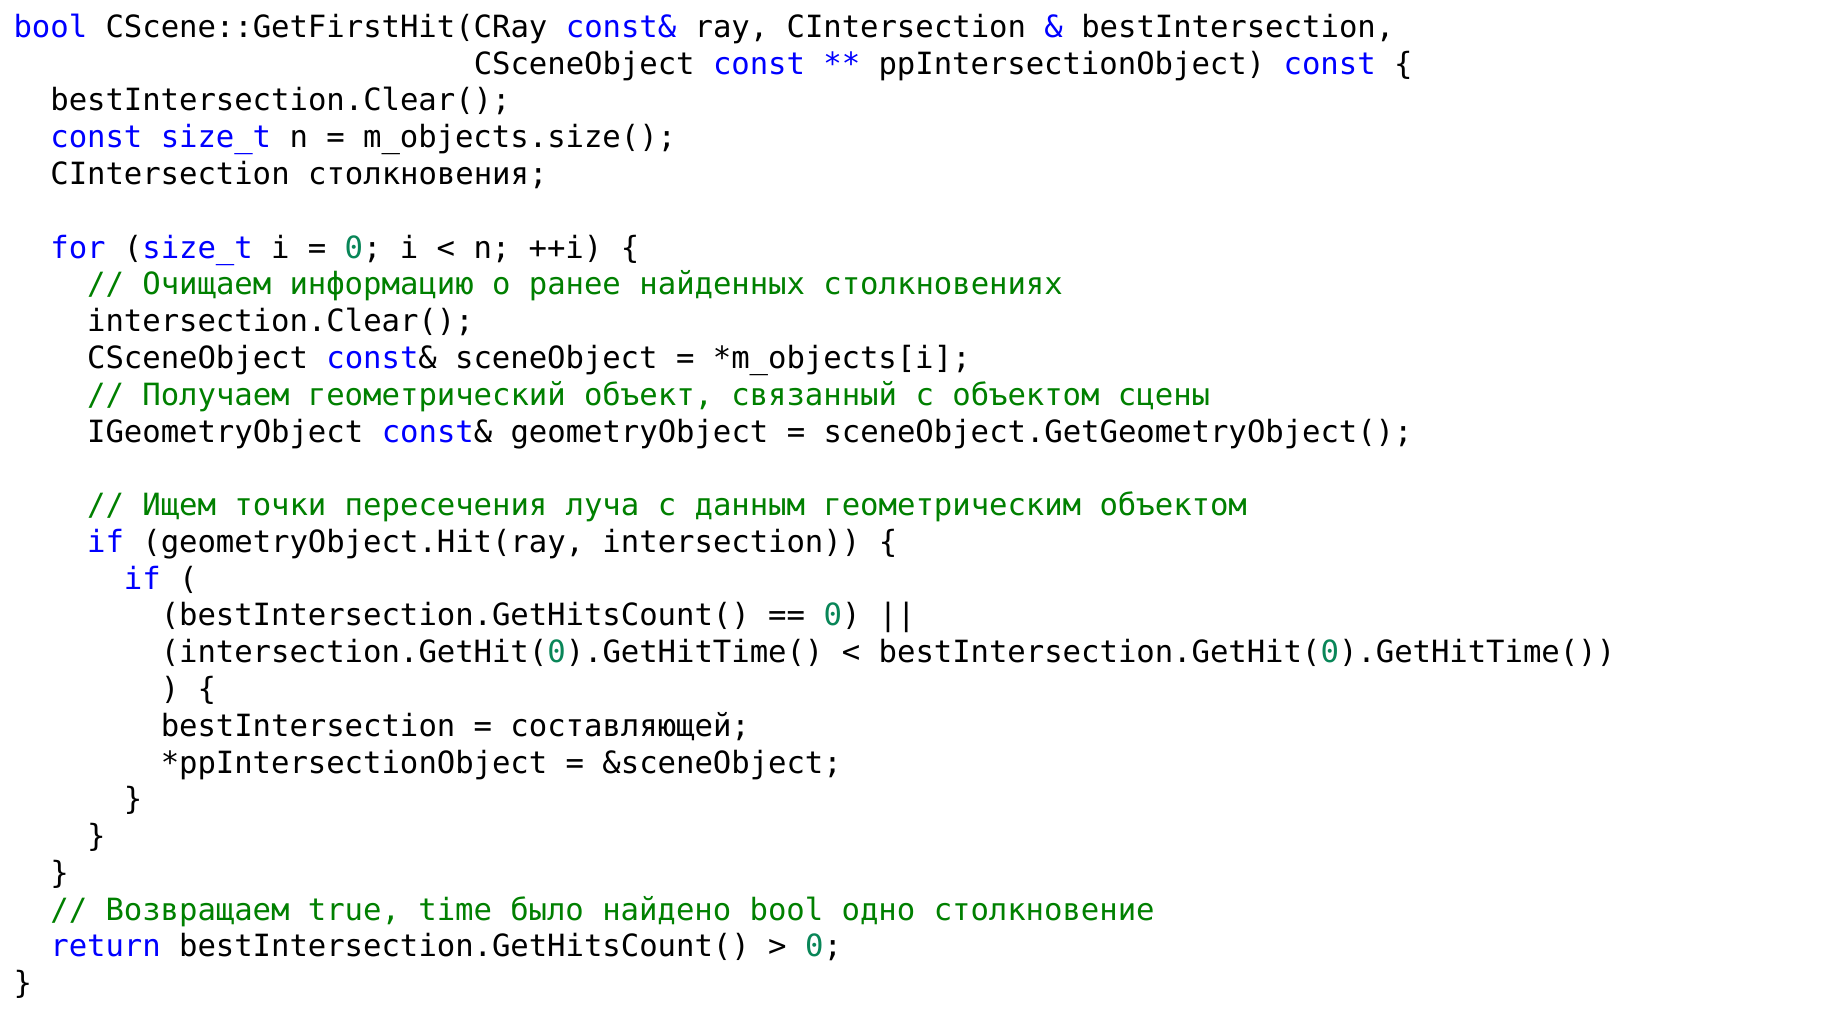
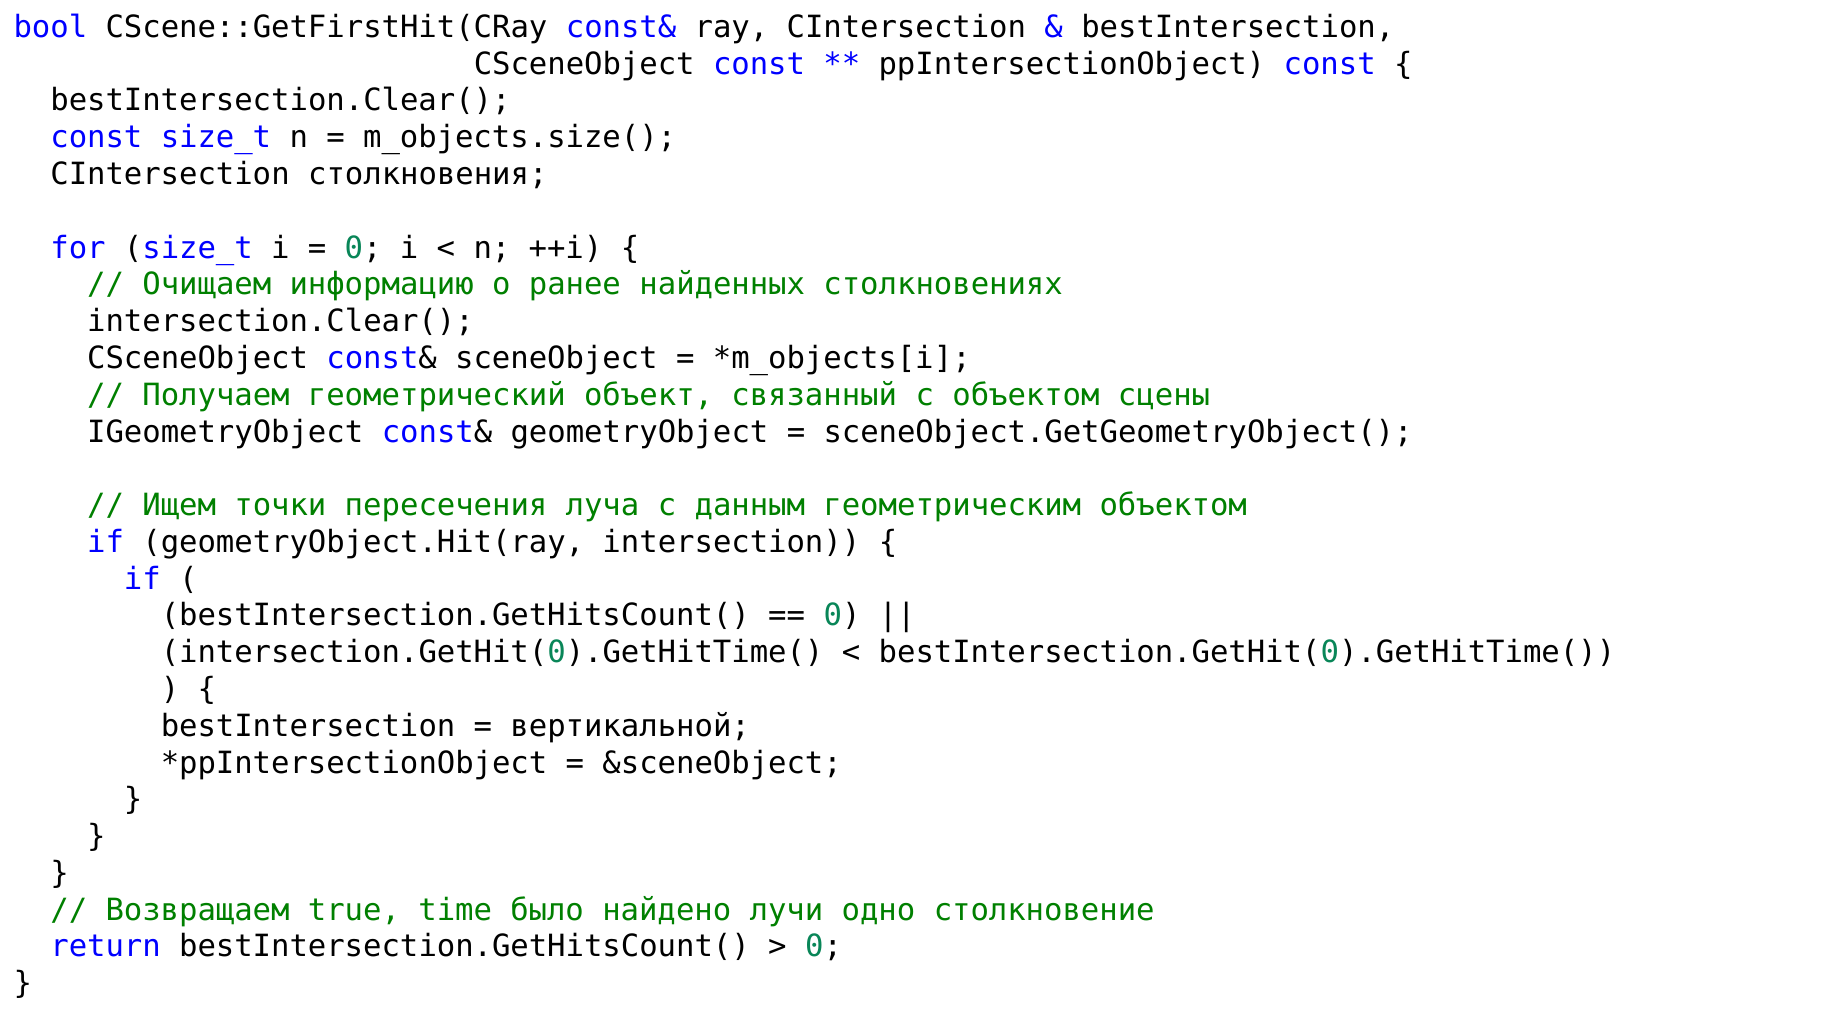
составляющей: составляющей -> вертикальной
найдено bool: bool -> лучи
